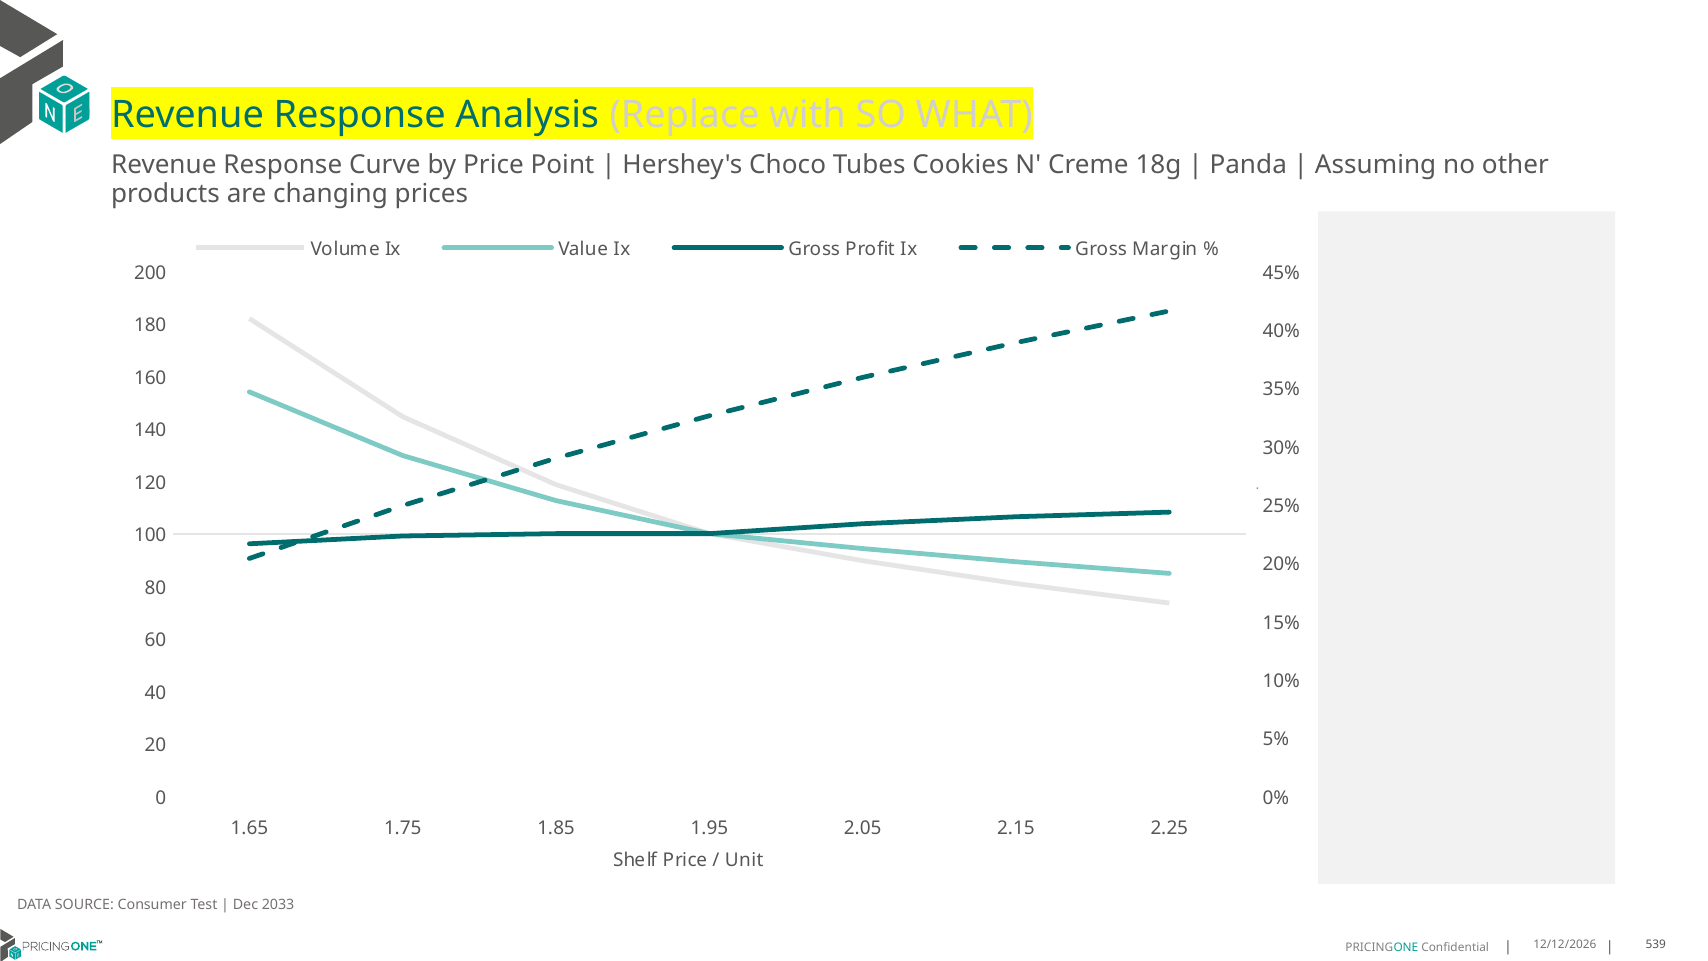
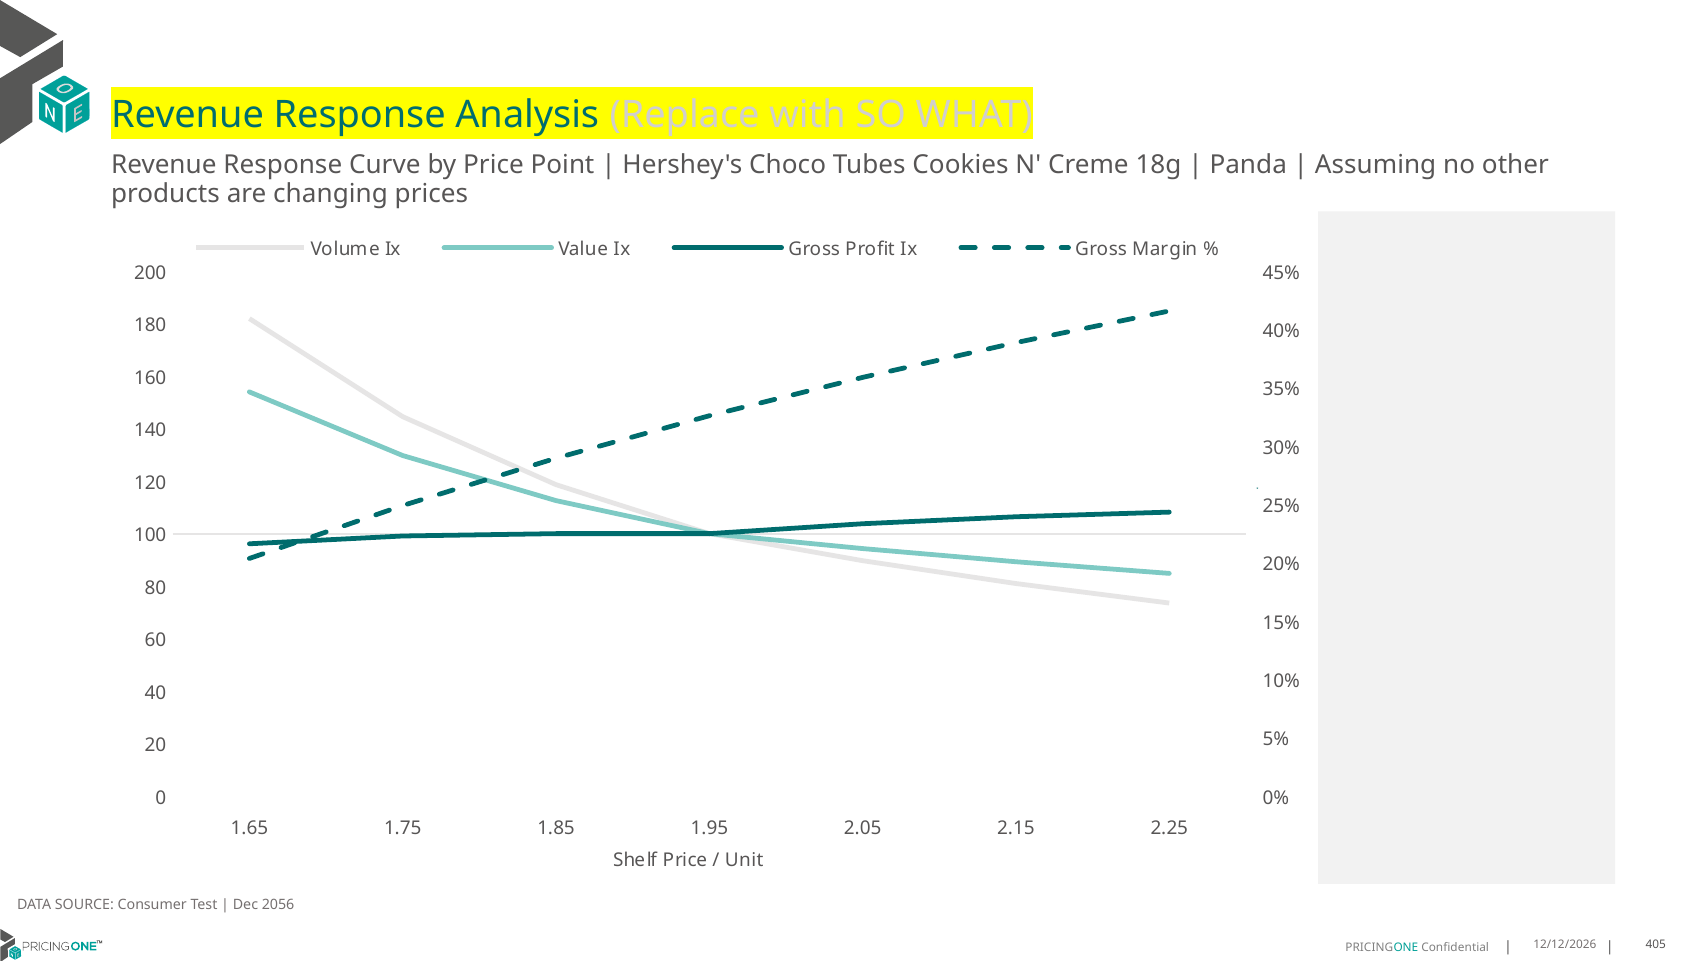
2033: 2033 -> 2056
539: 539 -> 405
